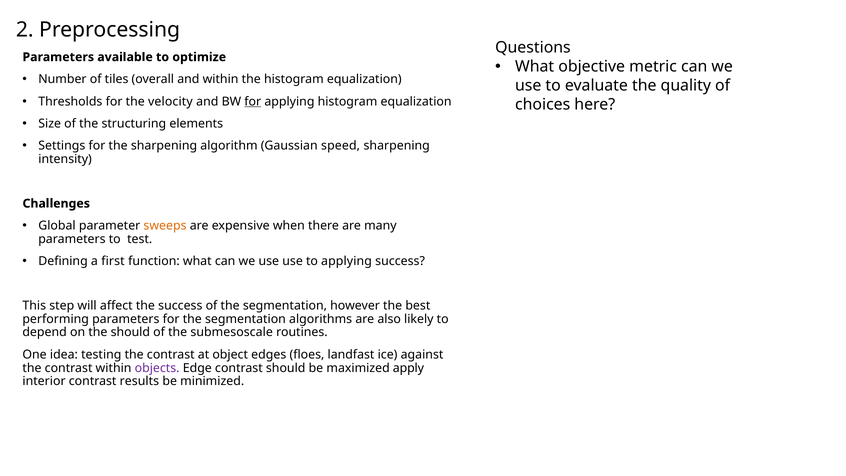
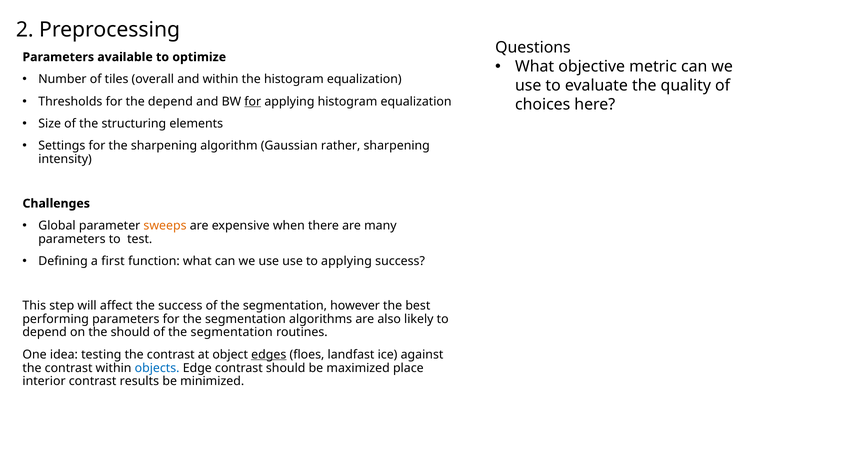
the velocity: velocity -> depend
speed: speed -> rather
submesoscale at (232, 332): submesoscale -> segmentation
edges underline: none -> present
objects colour: purple -> blue
apply: apply -> place
